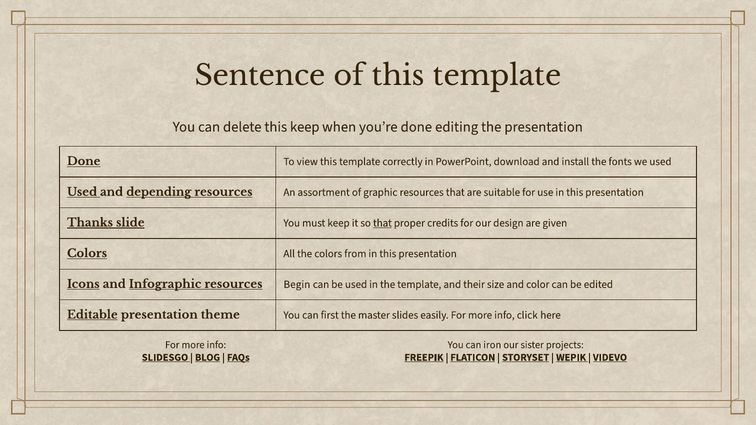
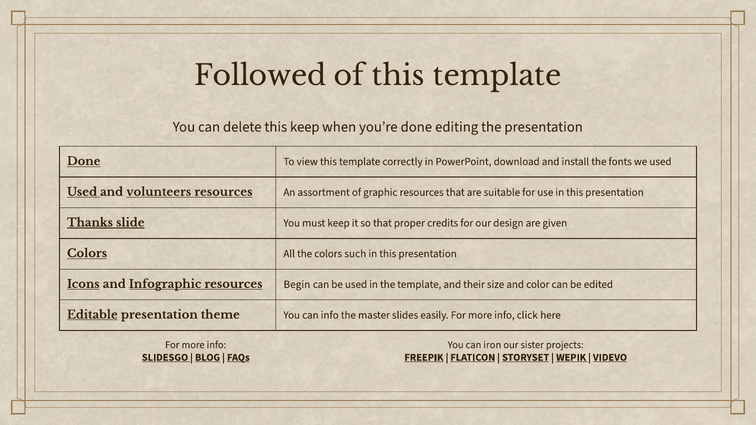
Sentence: Sentence -> Followed
depending: depending -> volunteers
that at (382, 223) underline: present -> none
from: from -> such
can first: first -> info
